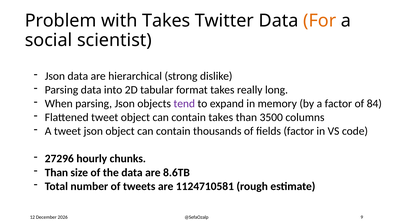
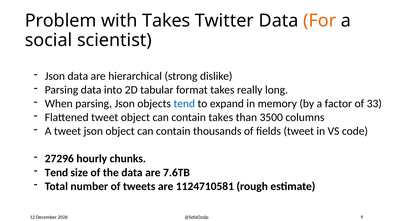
tend at (184, 104) colour: purple -> blue
84: 84 -> 33
fields factor: factor -> tweet
Than at (56, 173): Than -> Tend
8.6TB: 8.6TB -> 7.6TB
